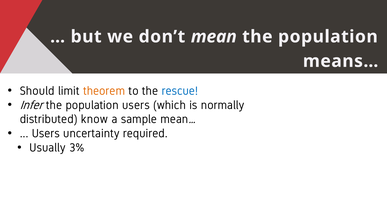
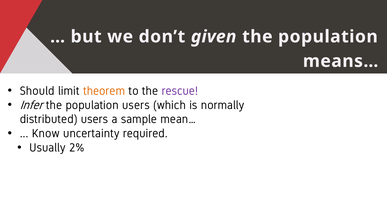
mean: mean -> given
rescue colour: blue -> purple
distributed know: know -> users
Users at (46, 133): Users -> Know
3%: 3% -> 2%
